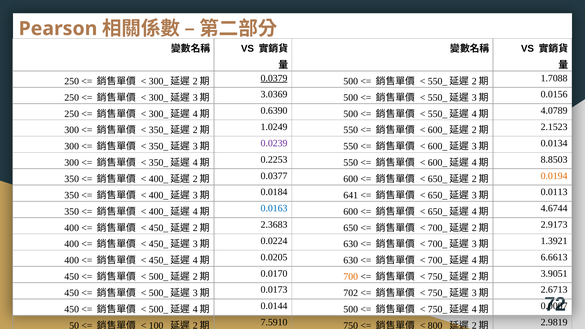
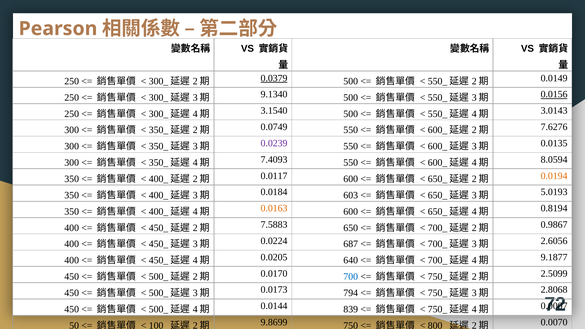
1.7088: 1.7088 -> 0.0149
3.0369: 3.0369 -> 9.1340
0.0156 underline: none -> present
0.6390: 0.6390 -> 3.1540
4.0789: 4.0789 -> 3.0143
1.0249: 1.0249 -> 0.0749
2.1523: 2.1523 -> 7.6276
0.0134: 0.0134 -> 0.0135
0.2253: 0.2253 -> 7.4093
8.8503: 8.8503 -> 8.0594
0.0377: 0.0377 -> 0.0117
641: 641 -> 603
0.0113: 0.0113 -> 5.0193
0.0163 colour: blue -> orange
4.6744: 4.6744 -> 0.8194
2.3683: 2.3683 -> 7.5883
2.9173: 2.9173 -> 0.9867
0.0224 630: 630 -> 687
1.3921: 1.3921 -> 2.6056
0.0205 630: 630 -> 640
6.6613: 6.6613 -> 9.1877
700 colour: orange -> blue
3.9051: 3.9051 -> 2.5099
702: 702 -> 794
2.6713: 2.6713 -> 2.8068
0.0144 500: 500 -> 839
7.5910: 7.5910 -> 9.8699
2.9819: 2.9819 -> 0.0070
